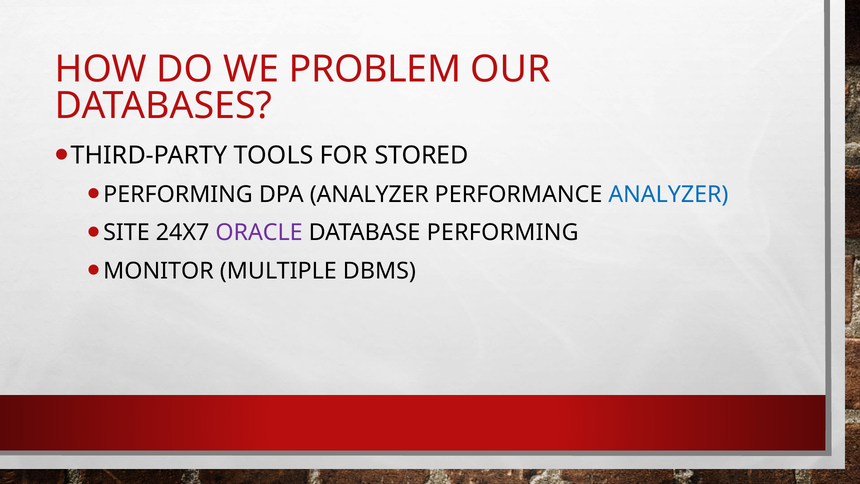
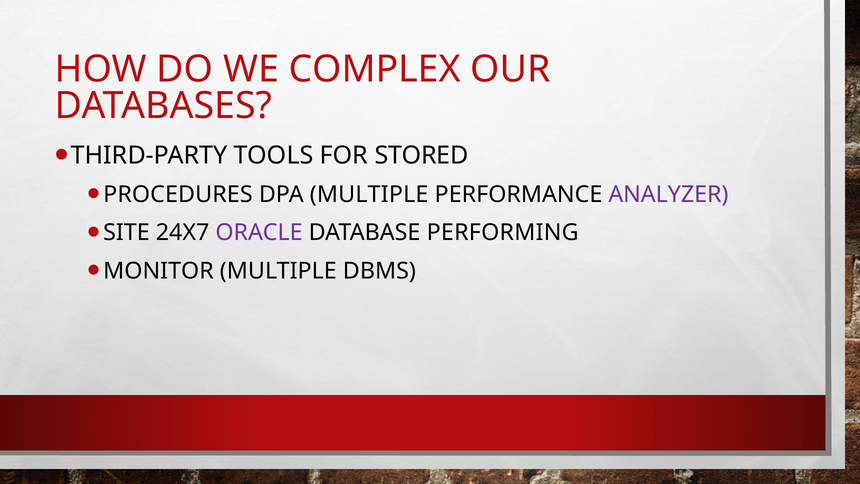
PROBLEM: PROBLEM -> COMPLEX
PERFORMING at (178, 195): PERFORMING -> PROCEDURES
DPA ANALYZER: ANALYZER -> MULTIPLE
ANALYZER at (668, 195) colour: blue -> purple
